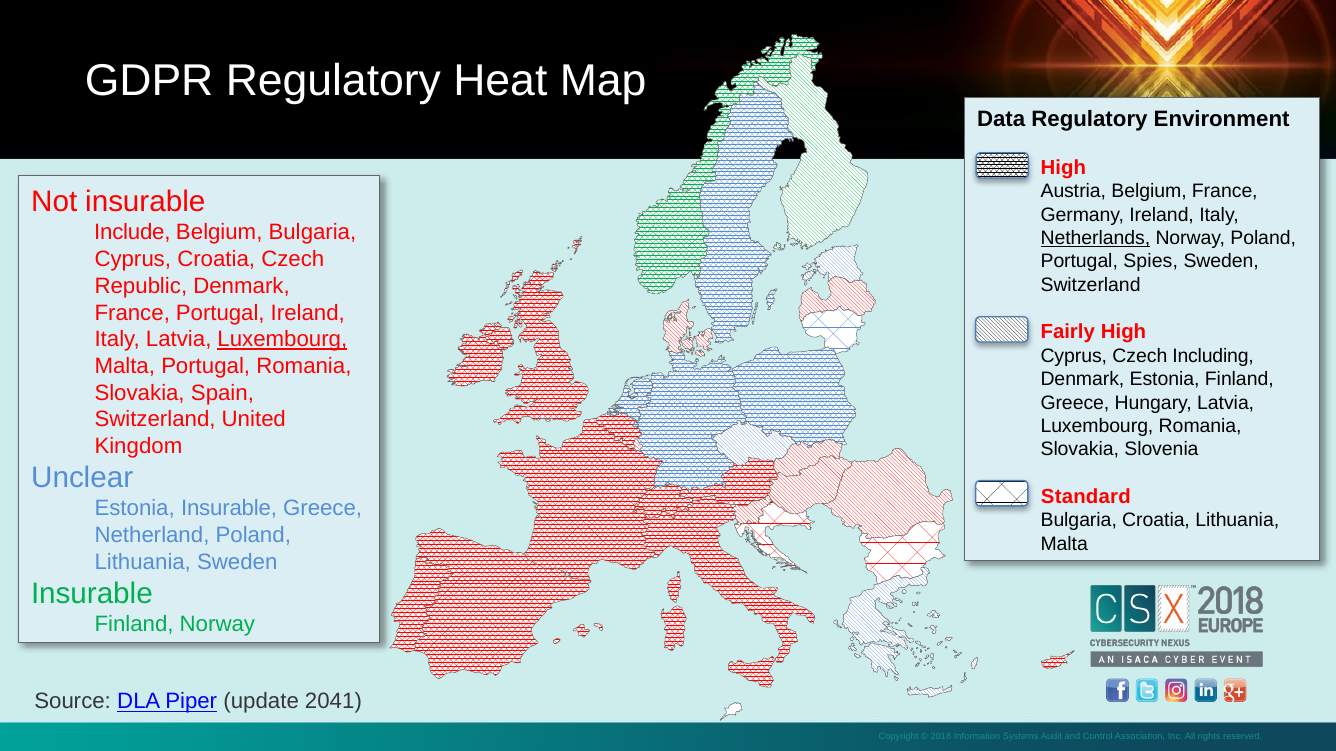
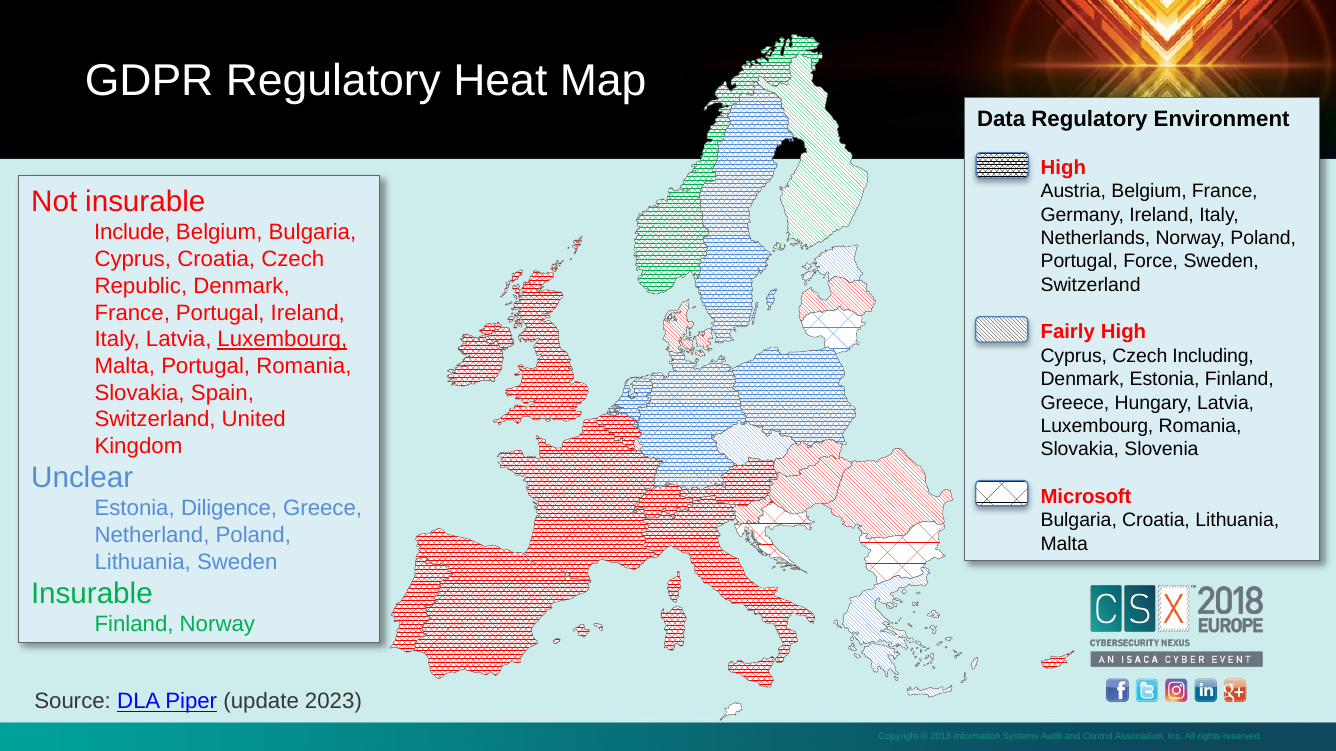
Netherlands underline: present -> none
Spies: Spies -> Force
Standard: Standard -> Microsoft
Estonia Insurable: Insurable -> Diligence
2041: 2041 -> 2023
